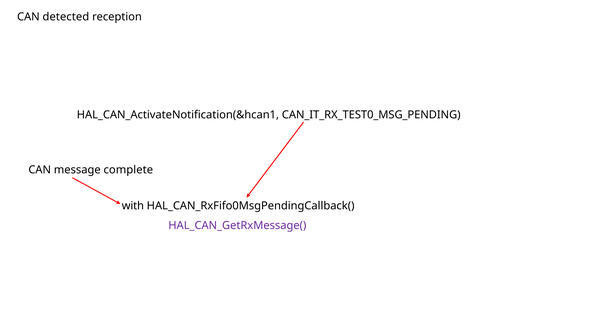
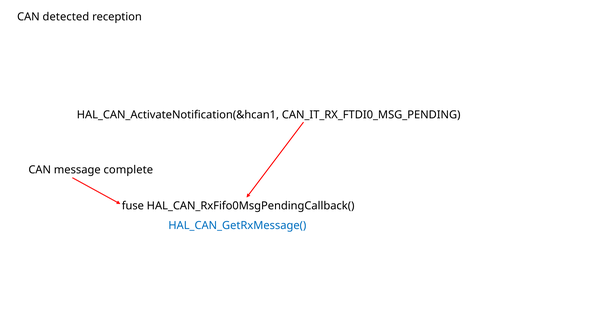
CAN_IT_RX_TEST0_MSG_PENDING: CAN_IT_RX_TEST0_MSG_PENDING -> CAN_IT_RX_FTDI0_MSG_PENDING
with: with -> fuse
HAL_CAN_GetRxMessage( colour: purple -> blue
